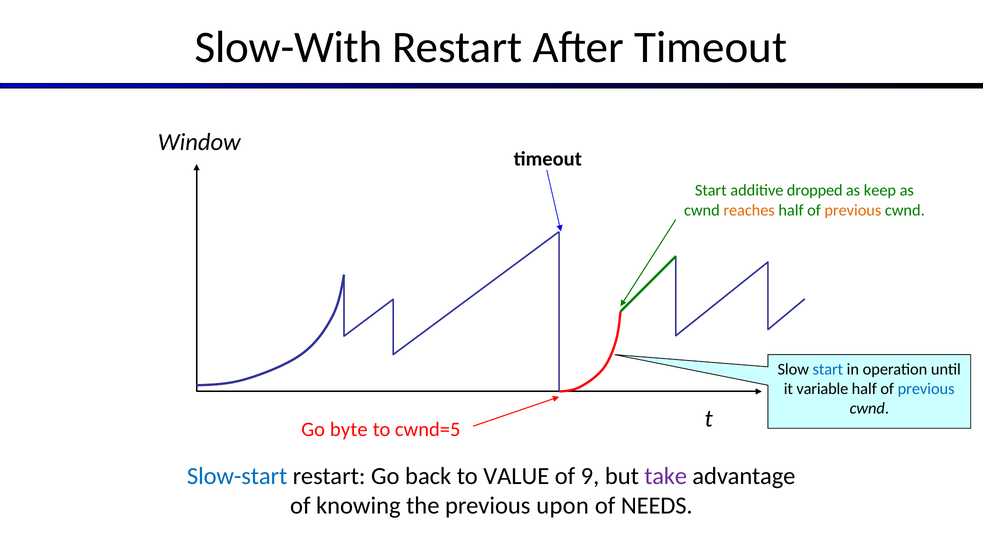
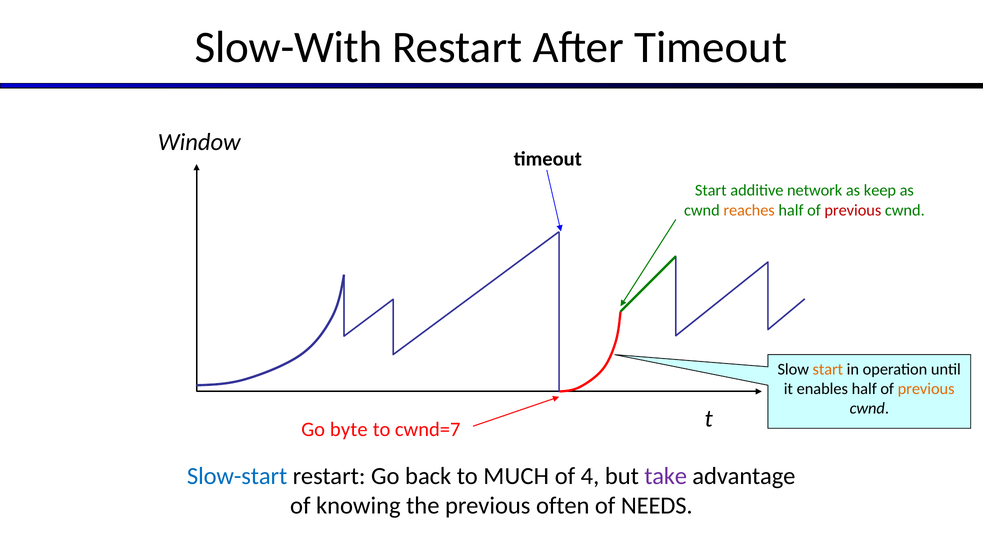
dropped: dropped -> network
previous at (853, 210) colour: orange -> red
start at (828, 369) colour: blue -> orange
variable: variable -> enables
previous at (926, 389) colour: blue -> orange
cwnd=5: cwnd=5 -> cwnd=7
VALUE: VALUE -> MUCH
9: 9 -> 4
upon: upon -> often
